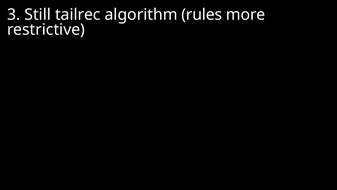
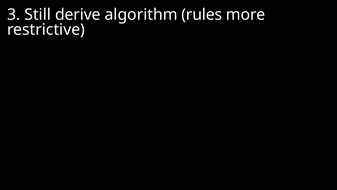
tailrec: tailrec -> derive
